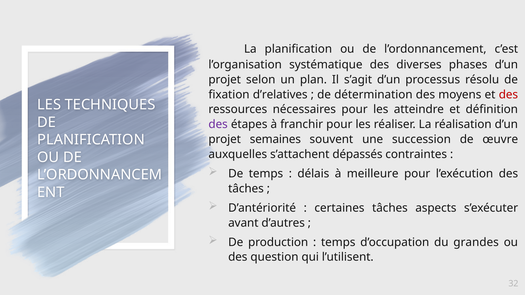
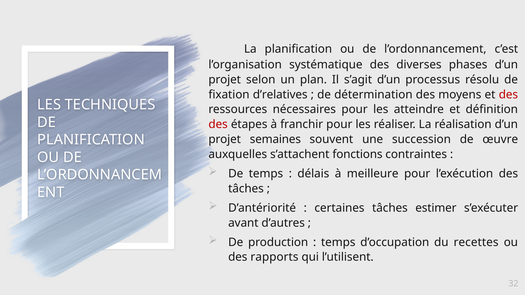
des at (218, 125) colour: purple -> red
dépassés: dépassés -> fonctions
aspects: aspects -> estimer
grandes: grandes -> recettes
question: question -> rapports
